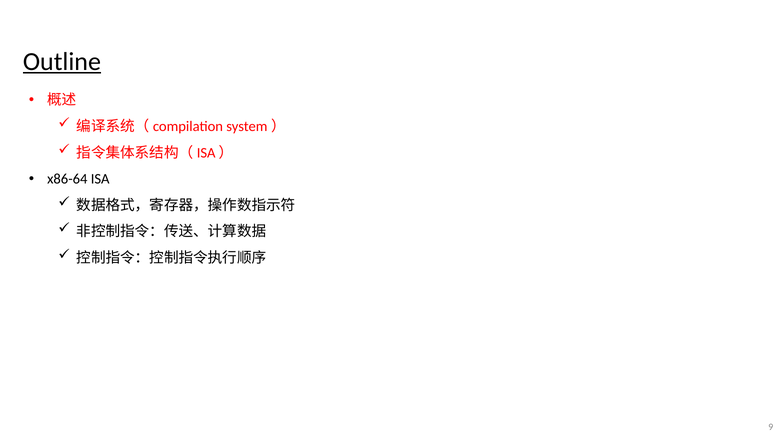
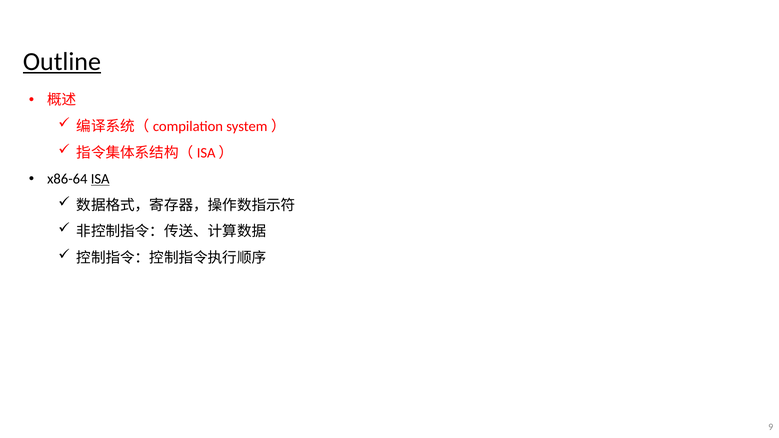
ISA underline: none -> present
